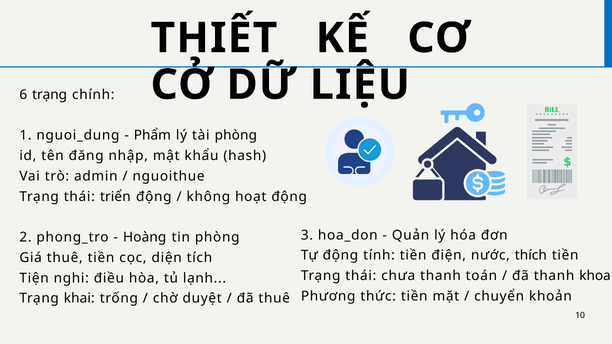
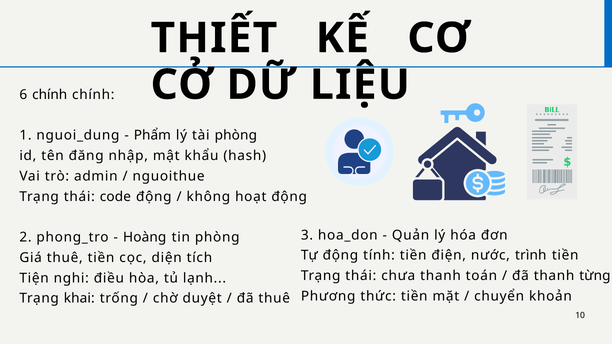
6 trạng: trạng -> chính
triển: triển -> code
thích: thích -> trình
khoa: khoa -> từng
